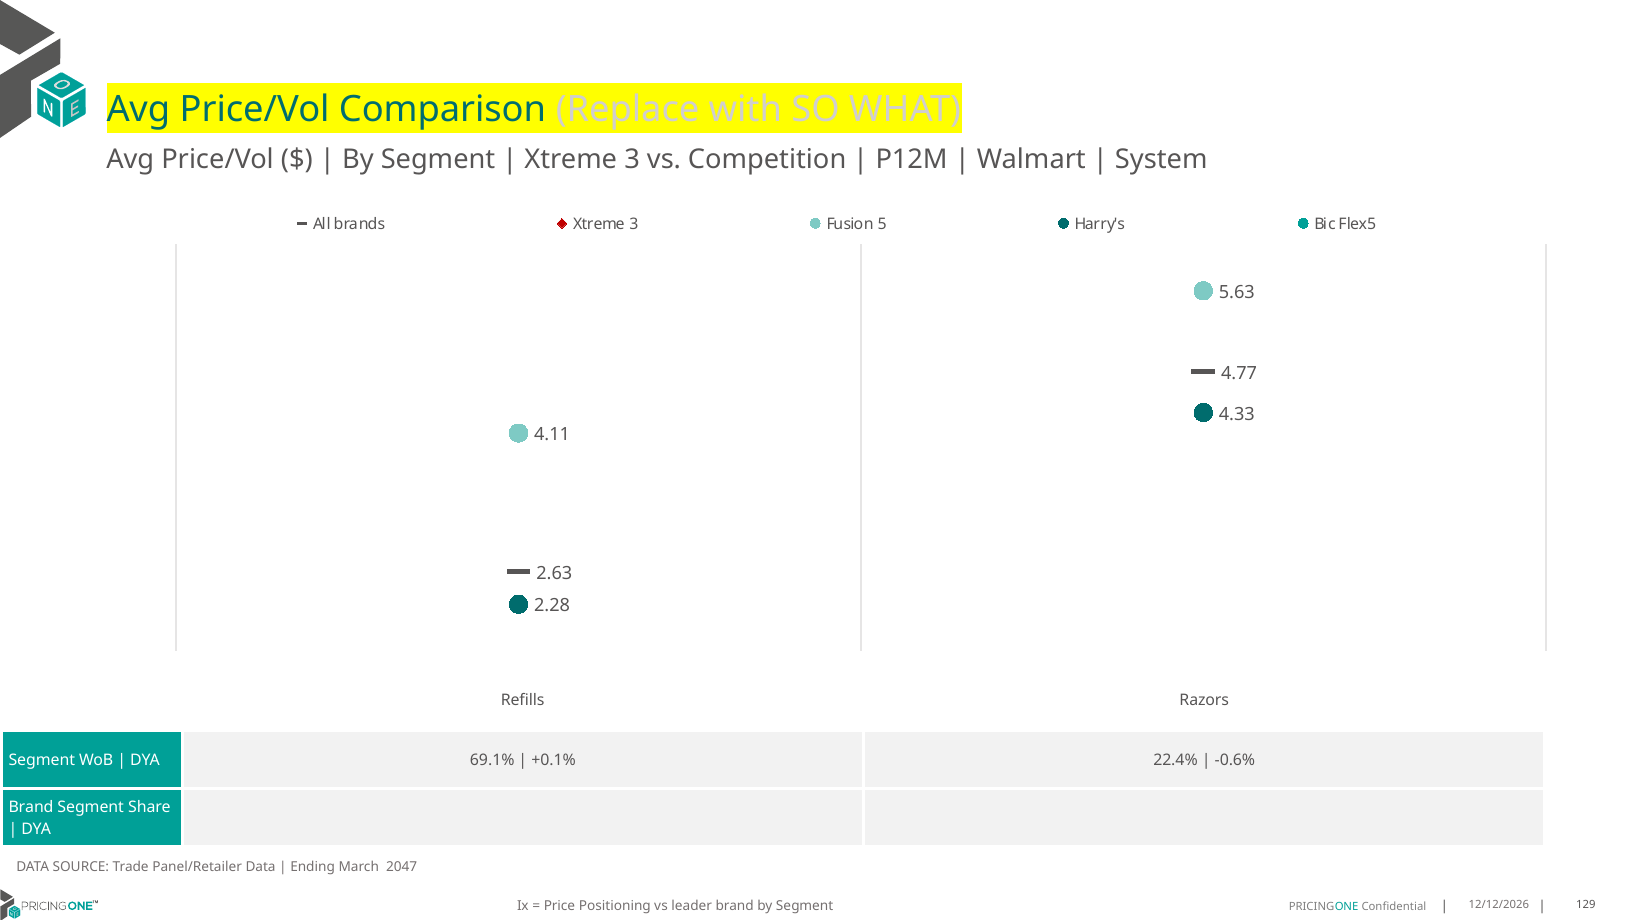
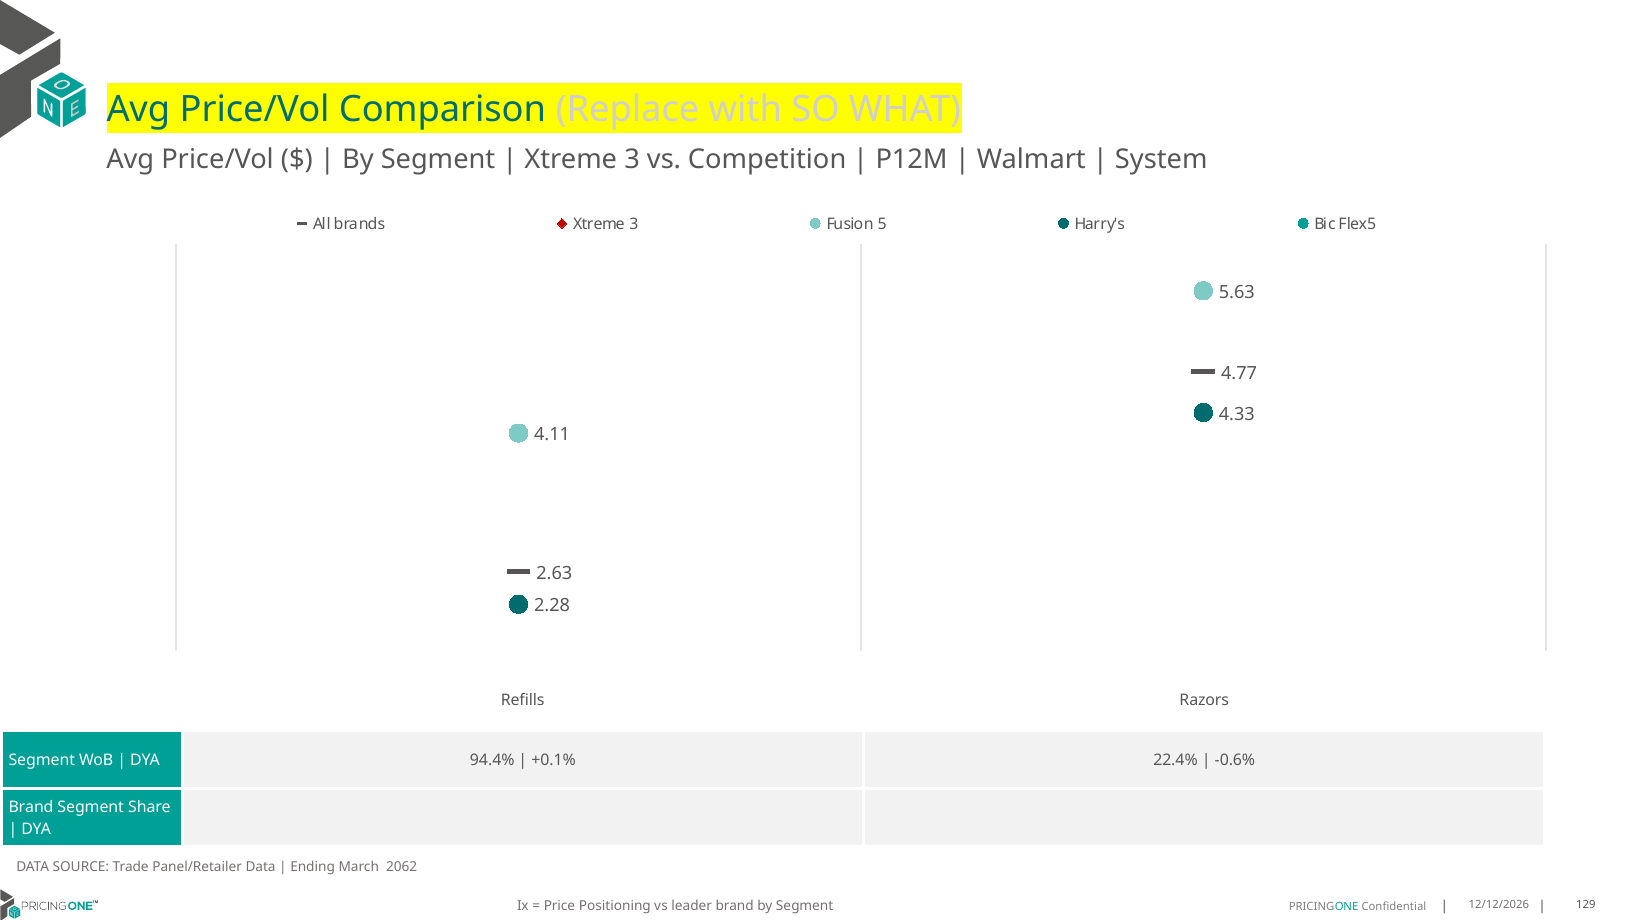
69.1%: 69.1% -> 94.4%
2047: 2047 -> 2062
